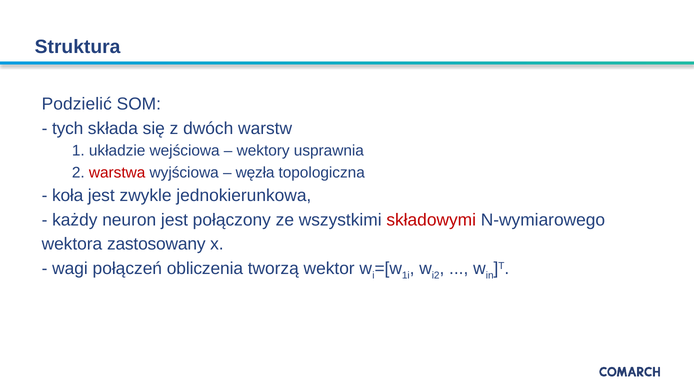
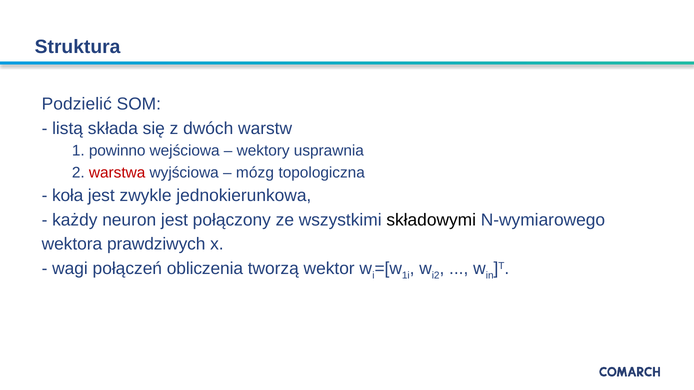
tych: tych -> listą
układzie: układzie -> powinno
węzła: węzła -> mózg
składowymi colour: red -> black
zastosowany: zastosowany -> prawdziwych
